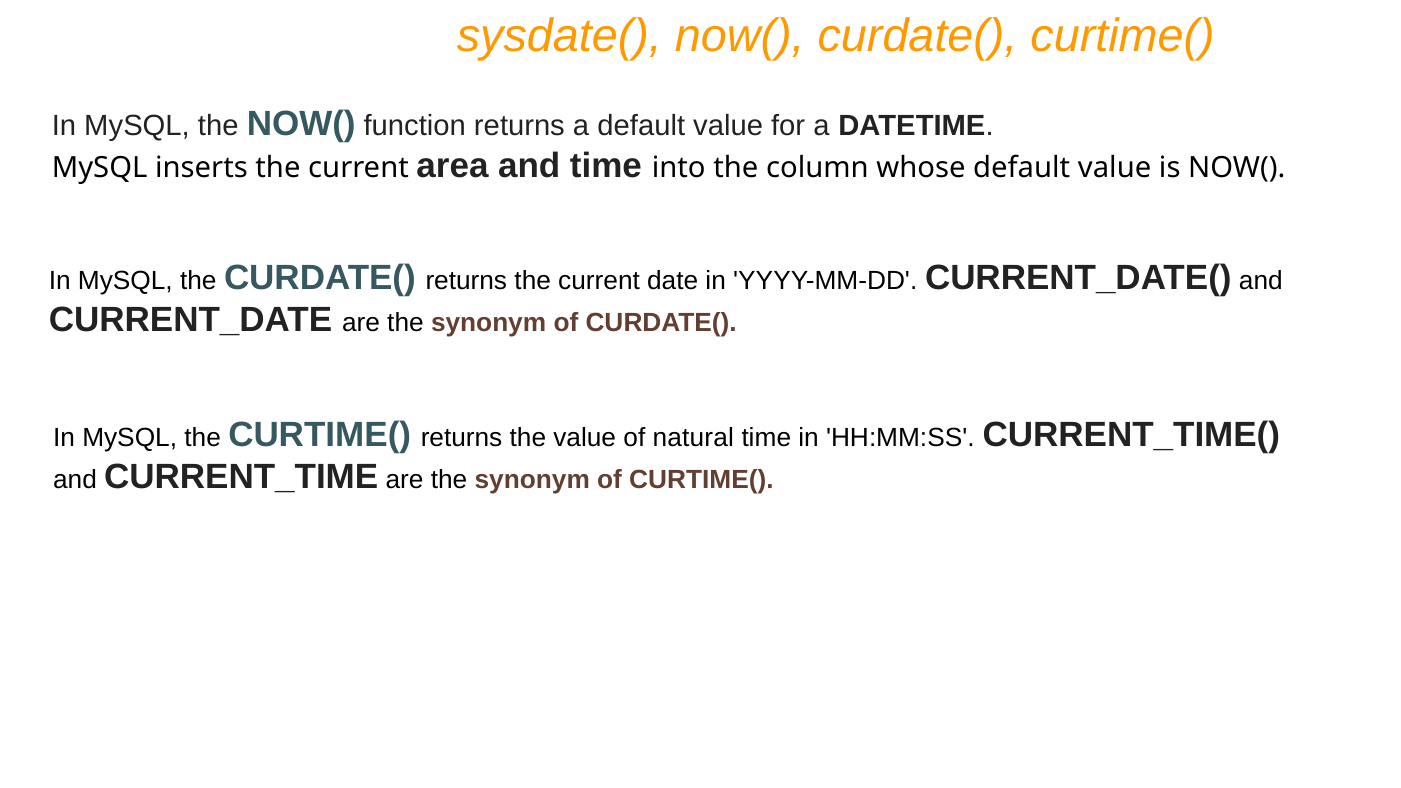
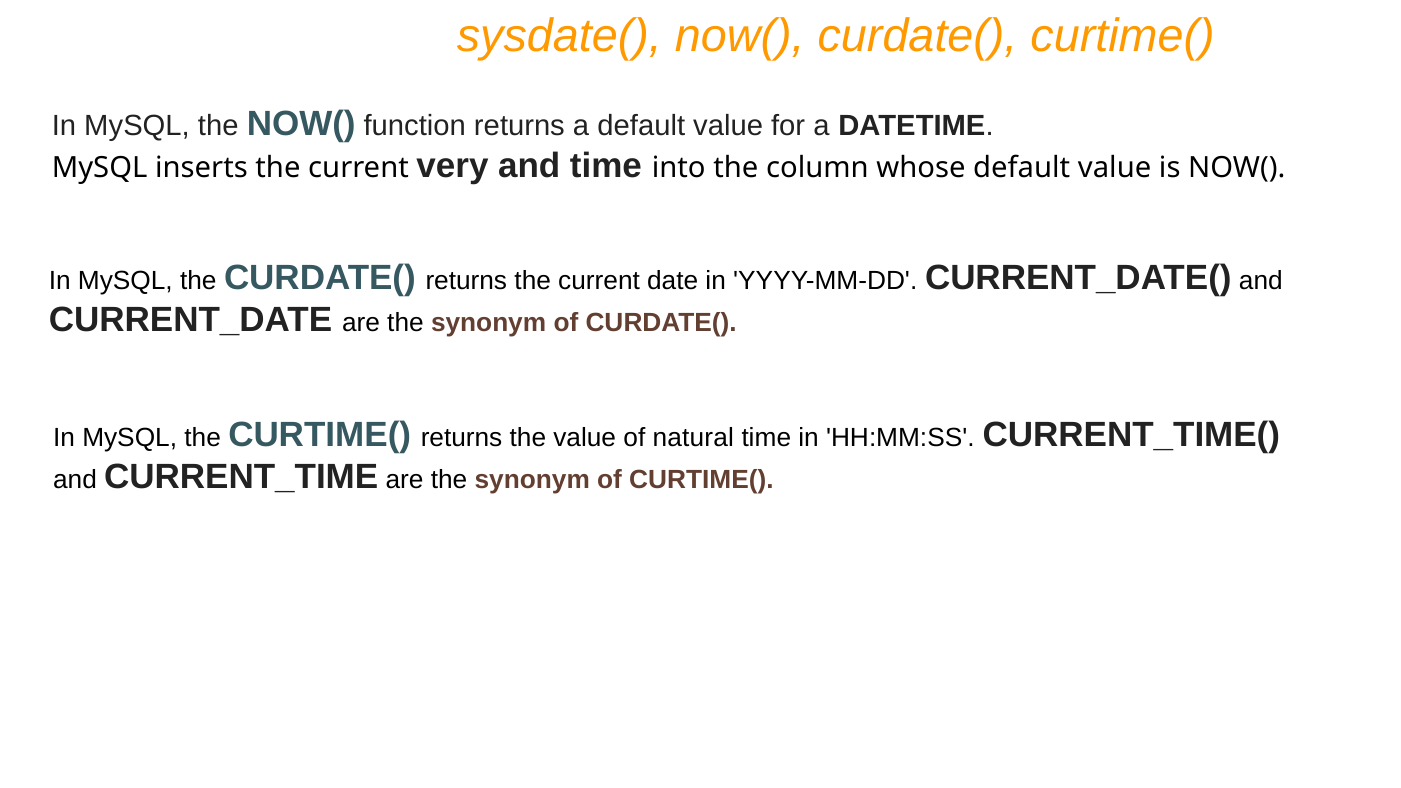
area: area -> very
